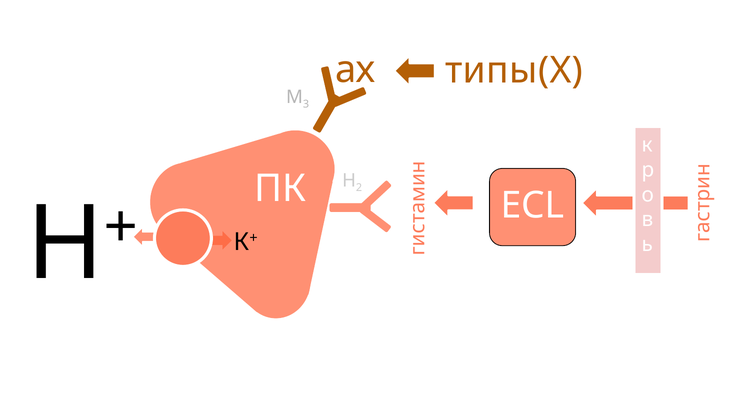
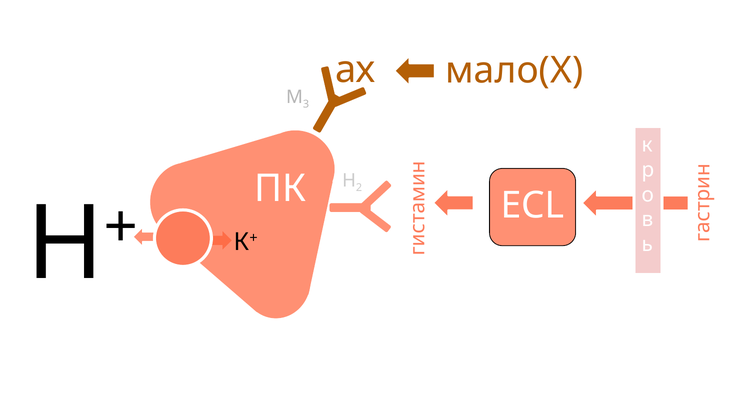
типы(X: типы(X -> мало(X
